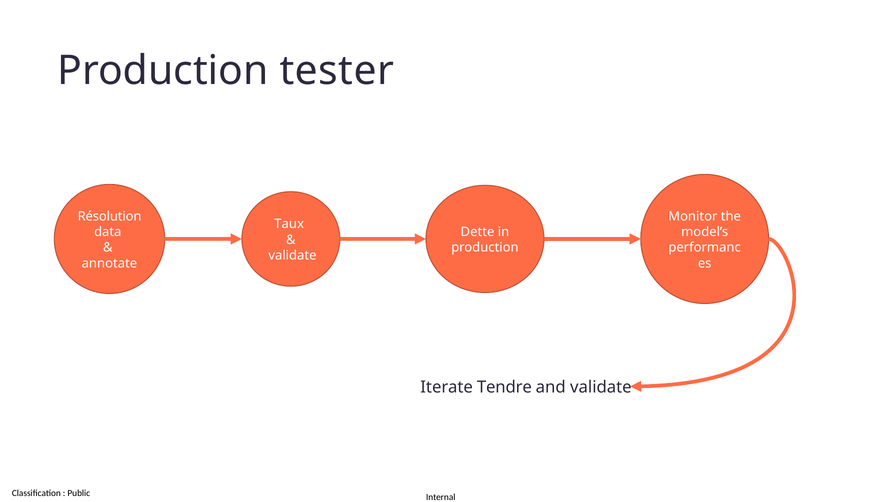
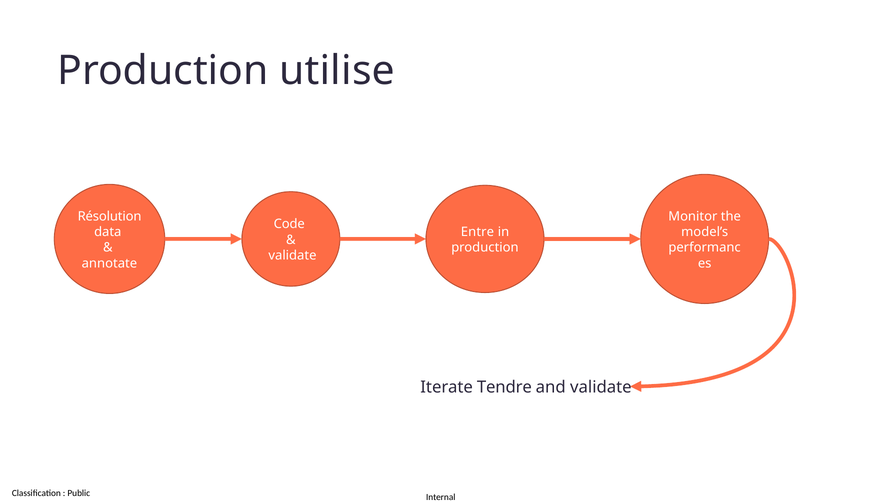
tester: tester -> utilise
Taux: Taux -> Code
Dette: Dette -> Entre
